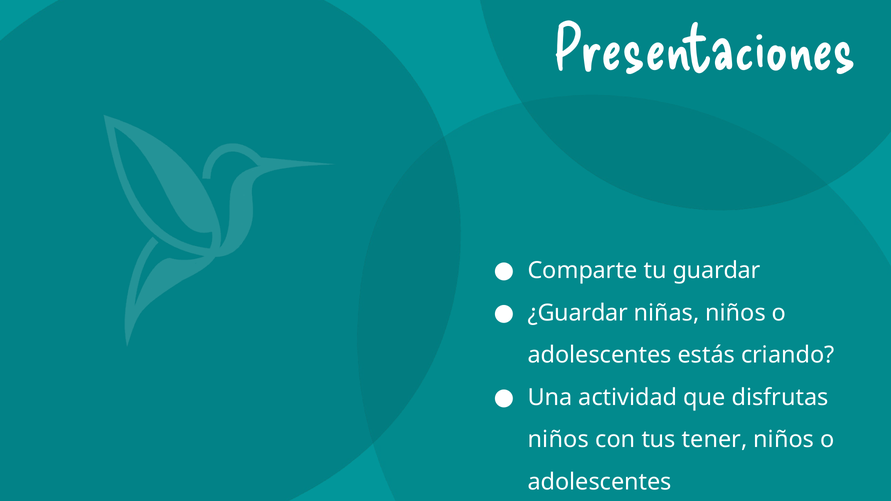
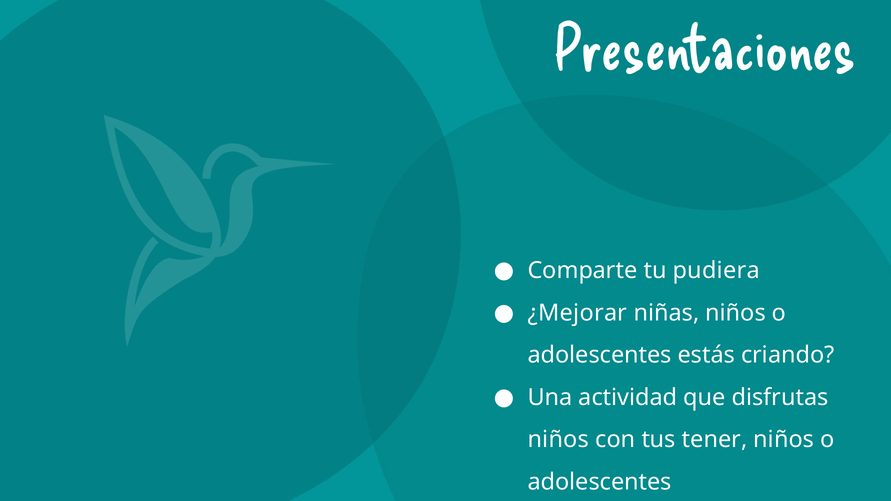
guardar: guardar -> pudiera
¿Guardar: ¿Guardar -> ¿Mejorar
